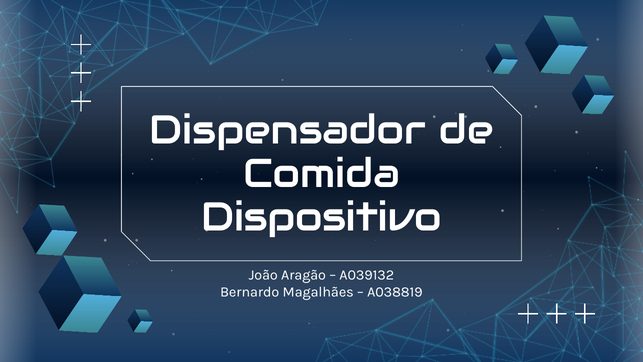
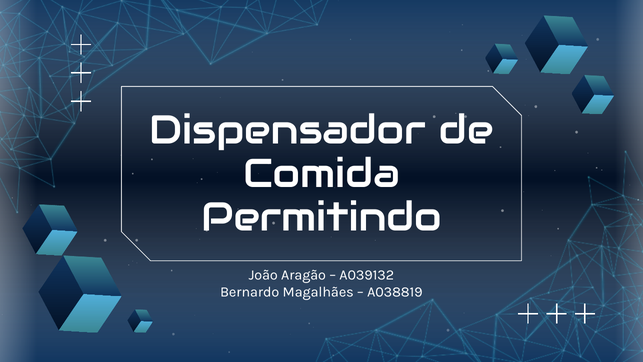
Dispositivo: Dispositivo -> Permitindo
